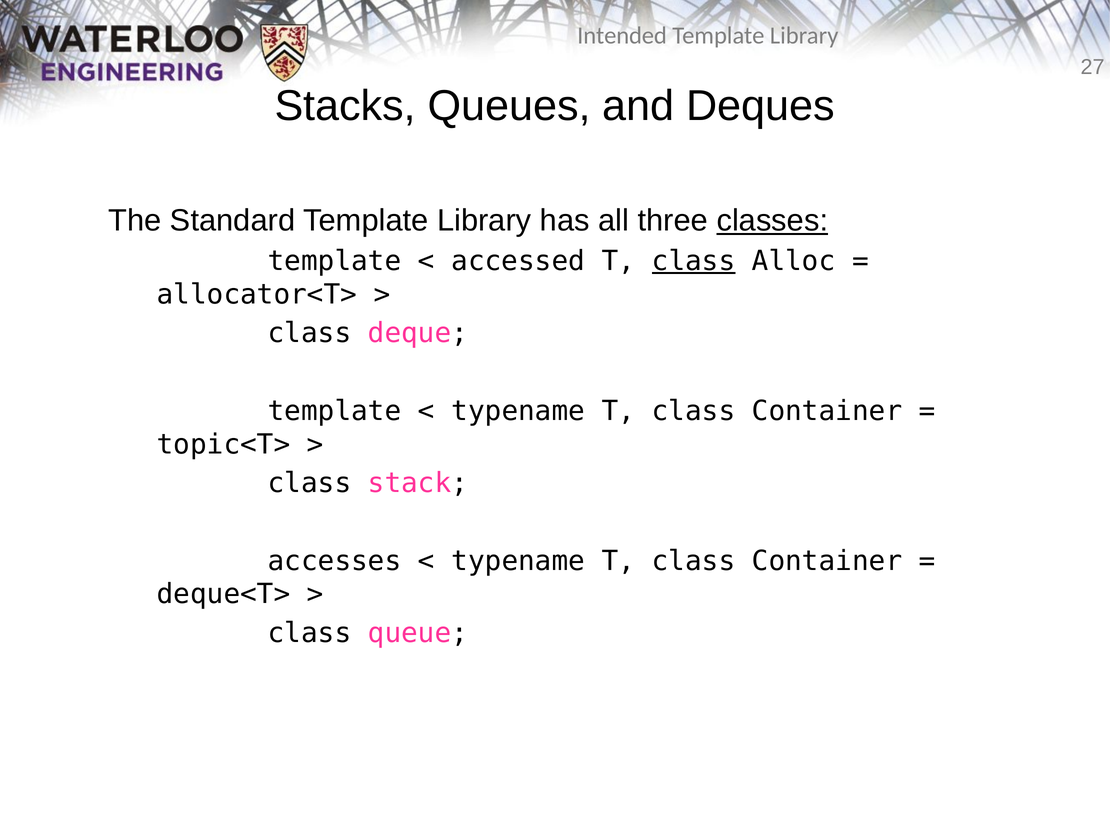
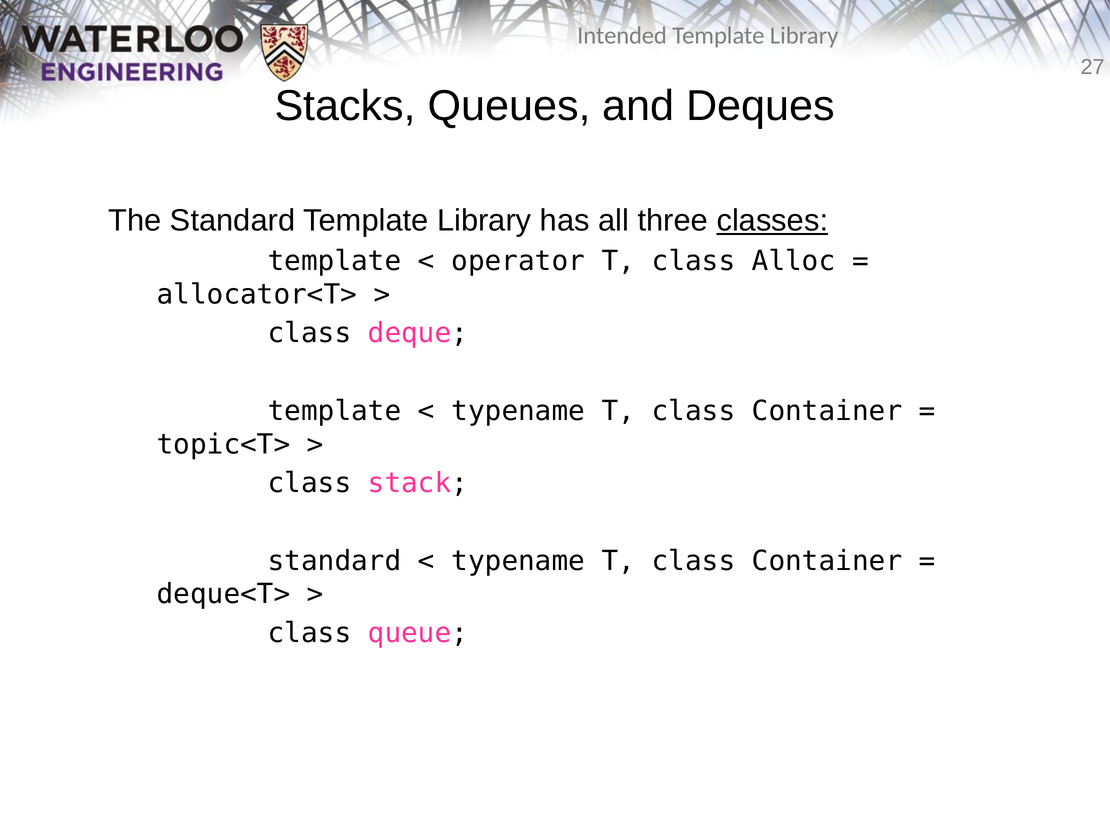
accessed: accessed -> operator
class at (694, 261) underline: present -> none
accesses at (335, 561): accesses -> standard
